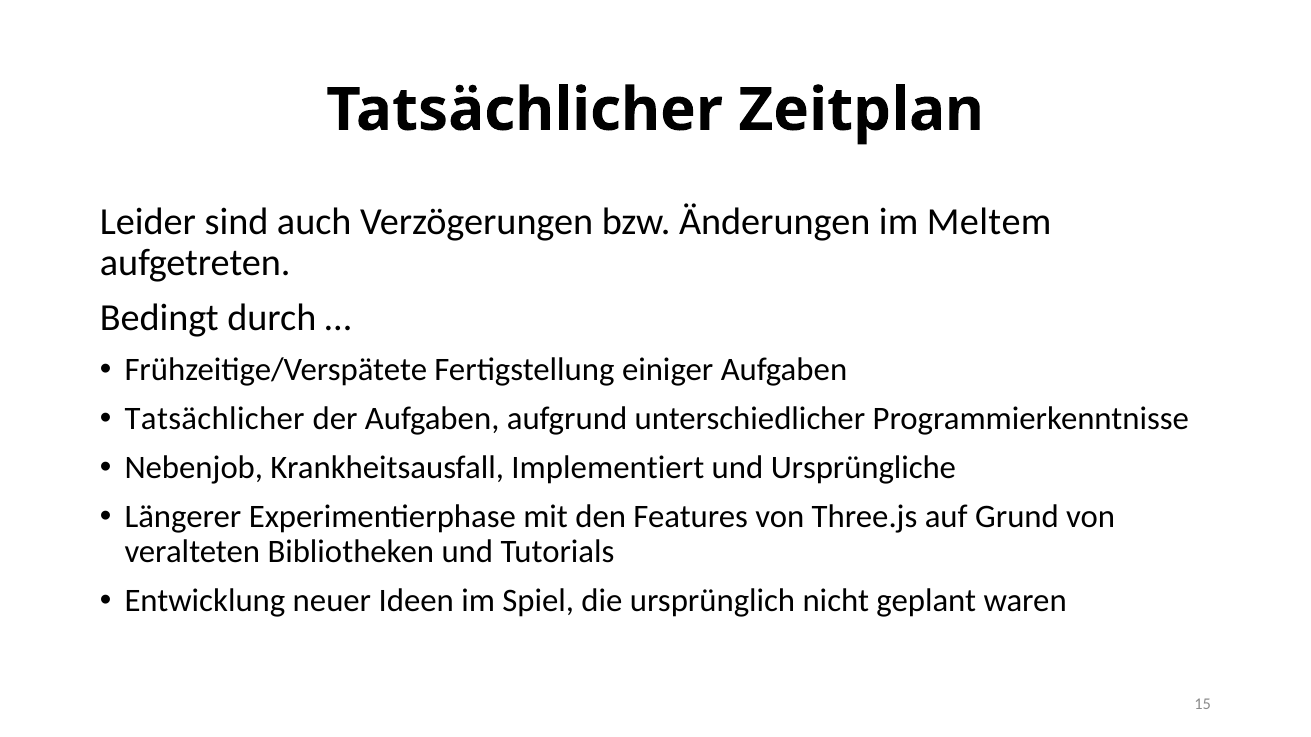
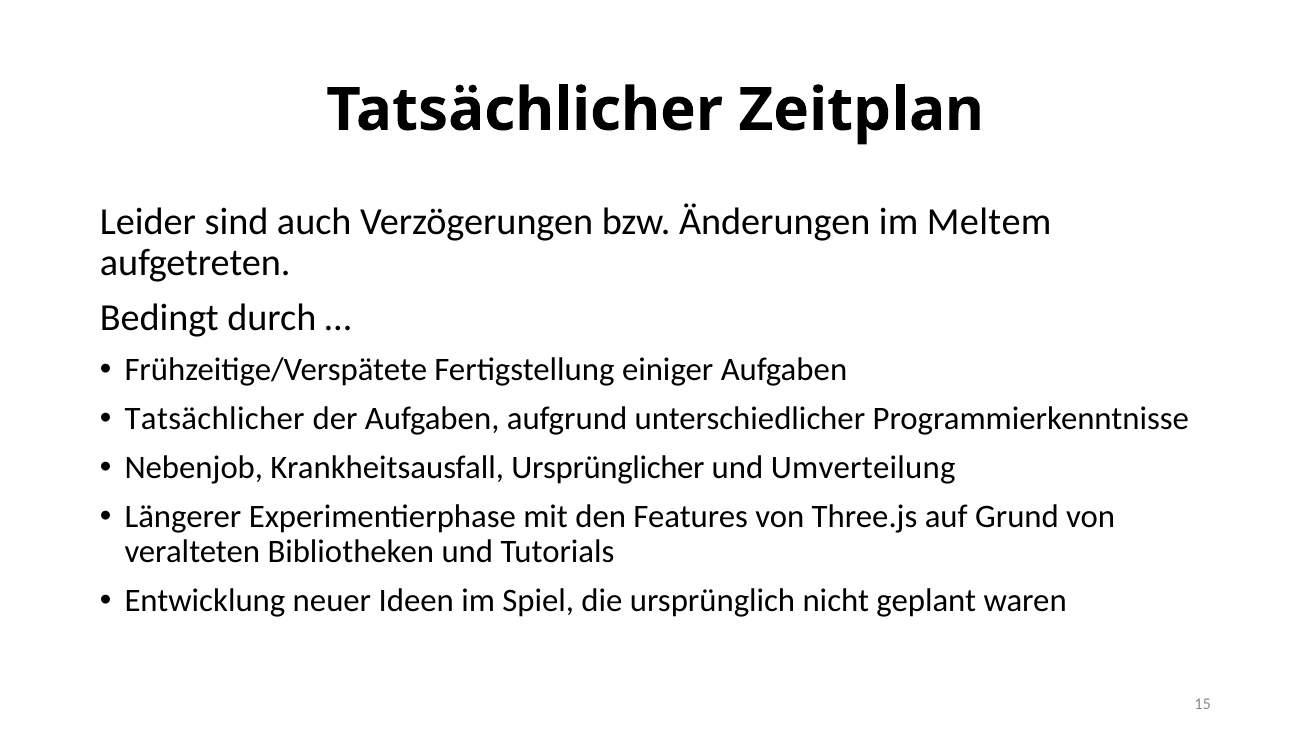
Implementiert: Implementiert -> Ursprünglicher
Ursprüngliche: Ursprüngliche -> Umverteilung
